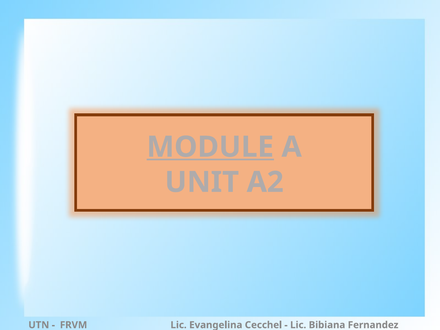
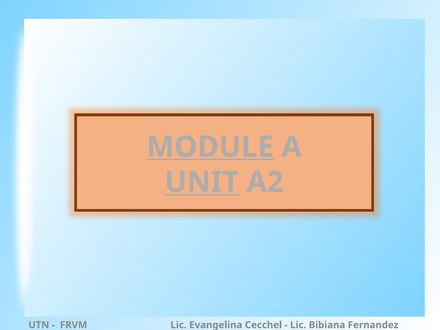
UNIT underline: none -> present
